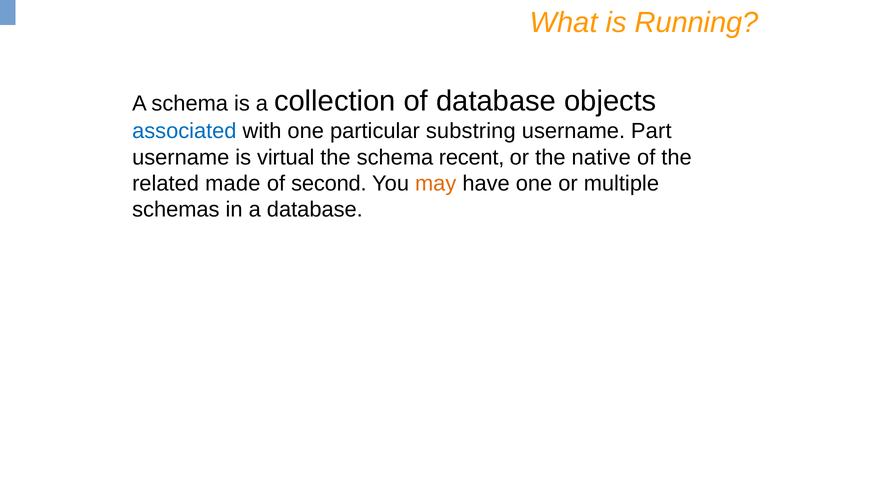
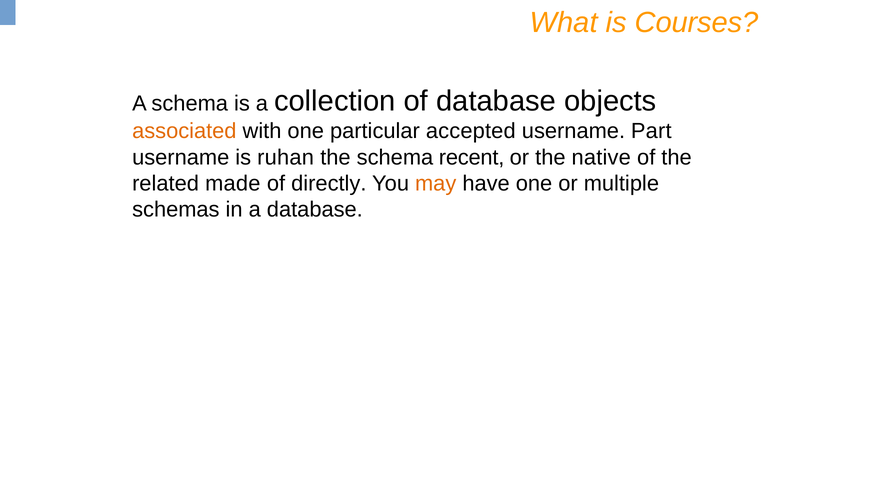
Running: Running -> Courses
associated colour: blue -> orange
substring: substring -> accepted
virtual: virtual -> ruhan
second: second -> directly
